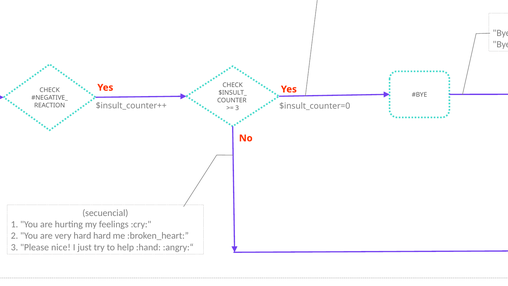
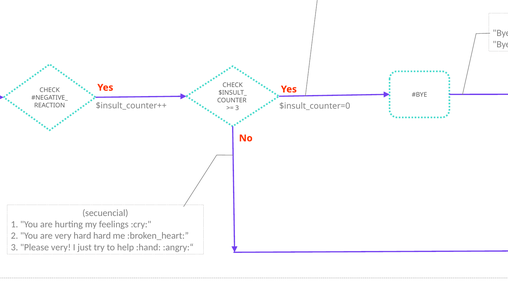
Please nice: nice -> very
